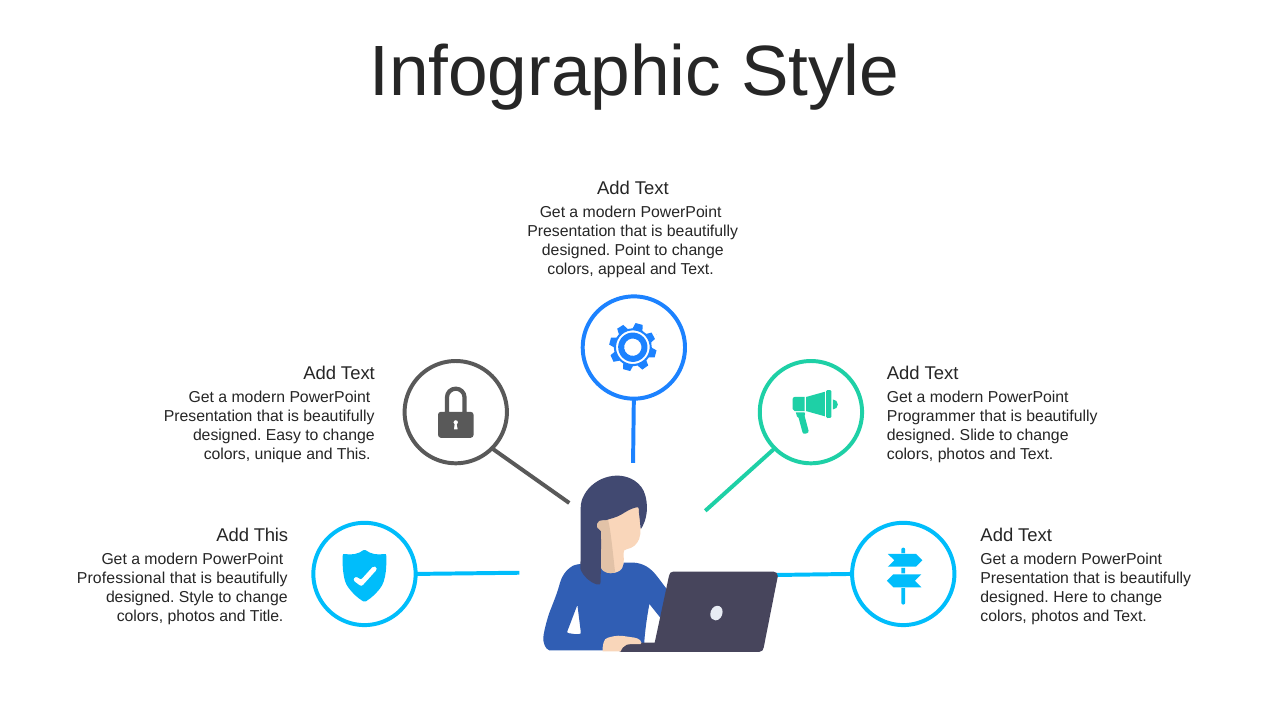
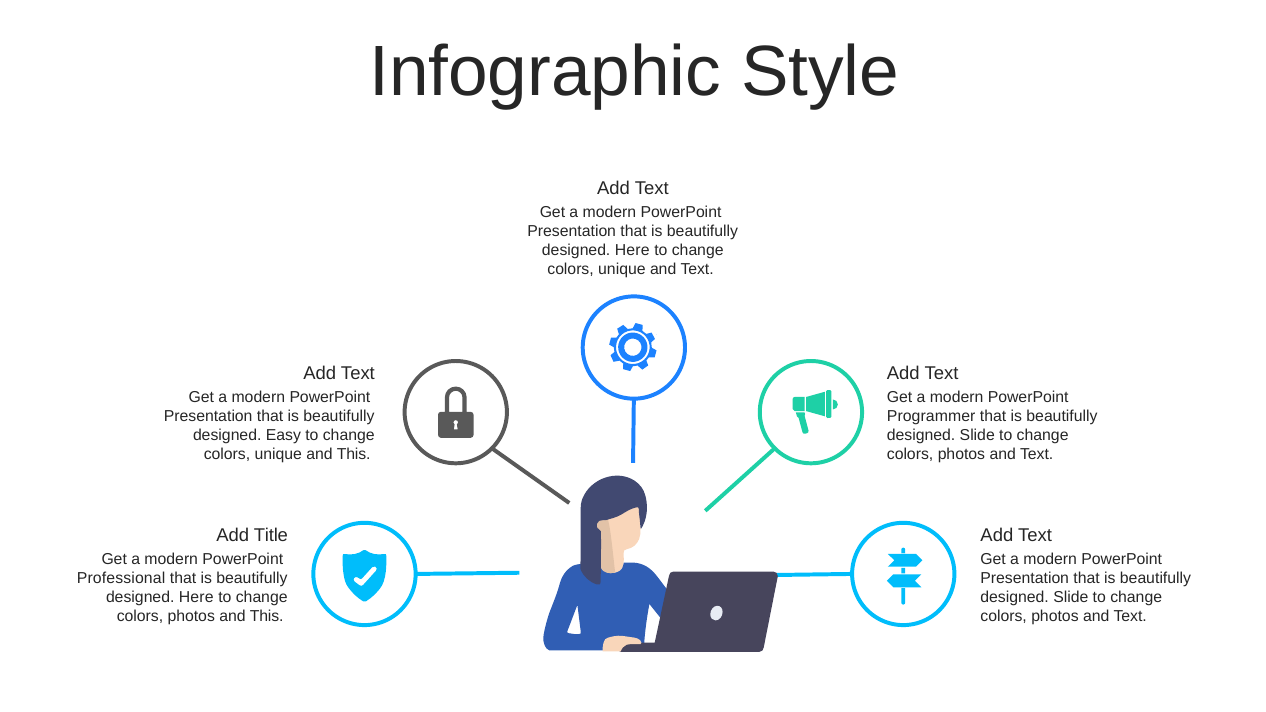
Point at (632, 250): Point -> Here
appeal at (622, 269): appeal -> unique
Add This: This -> Title
Style at (196, 597): Style -> Here
Here at (1071, 597): Here -> Slide
photos and Title: Title -> This
